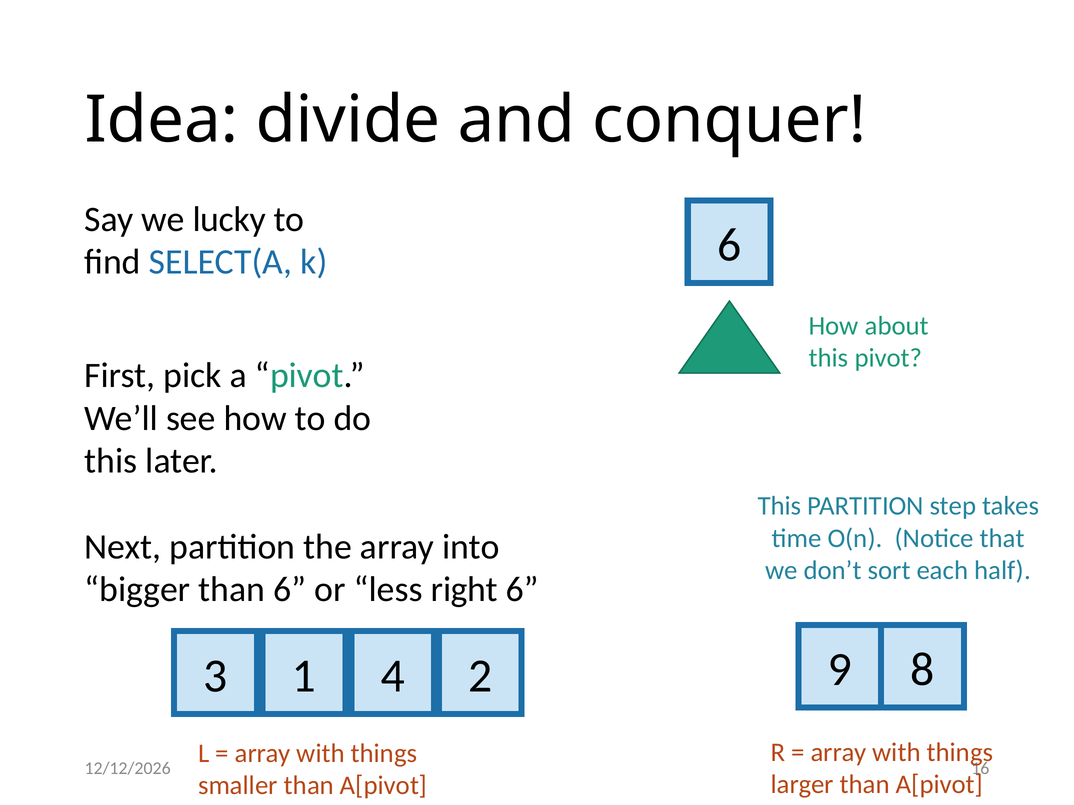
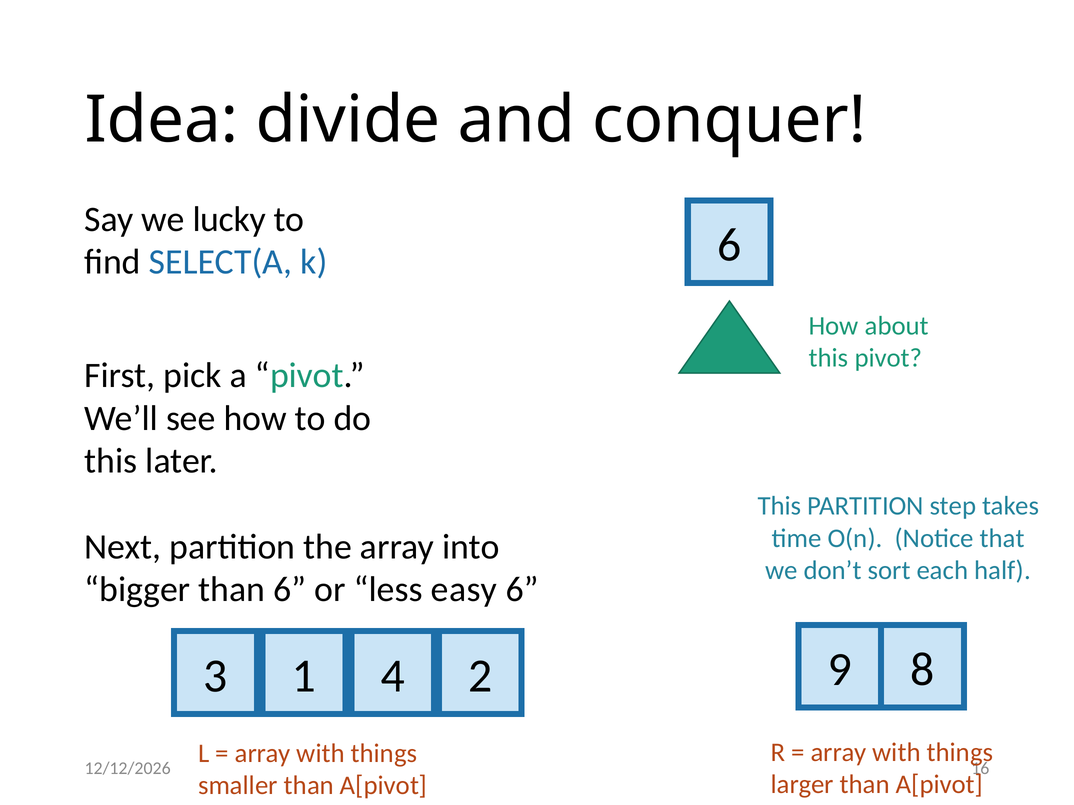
right: right -> easy
